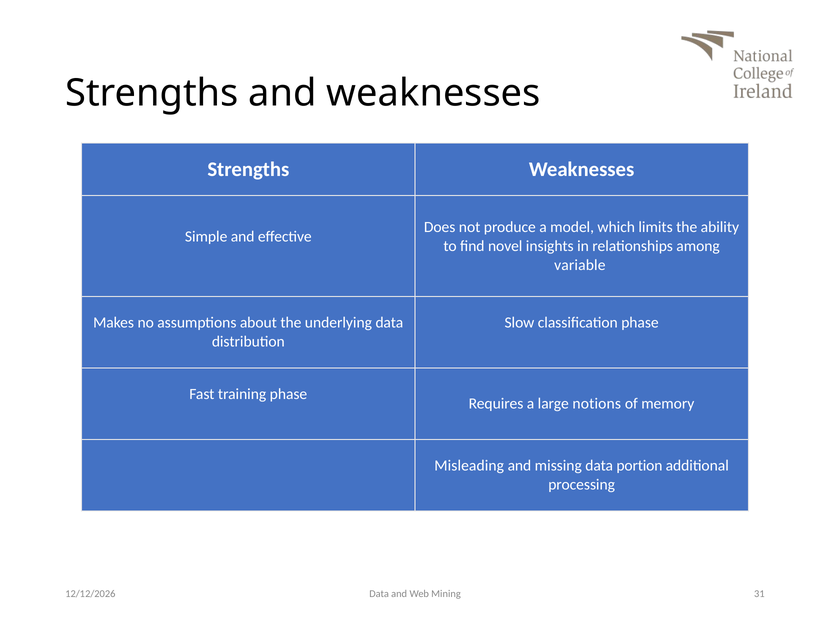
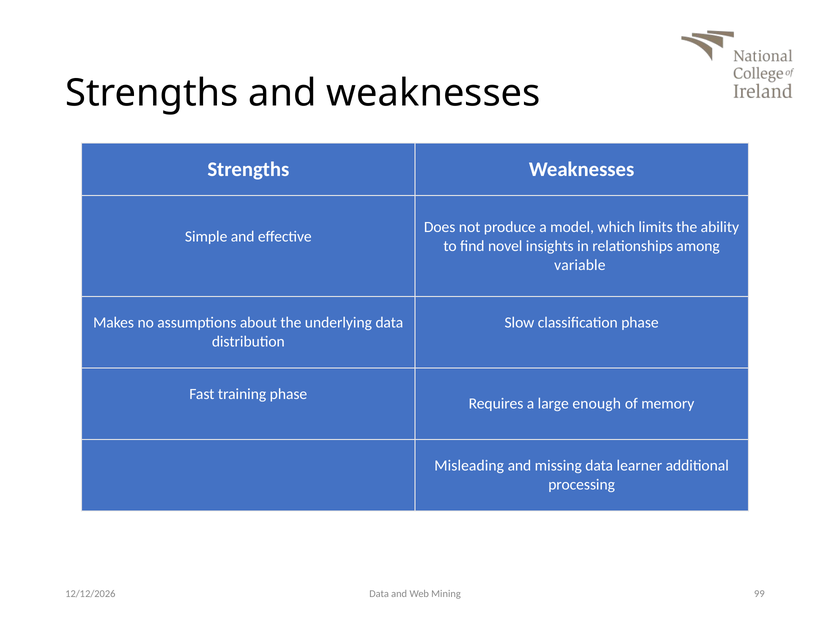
notions: notions -> enough
portion: portion -> learner
31: 31 -> 99
